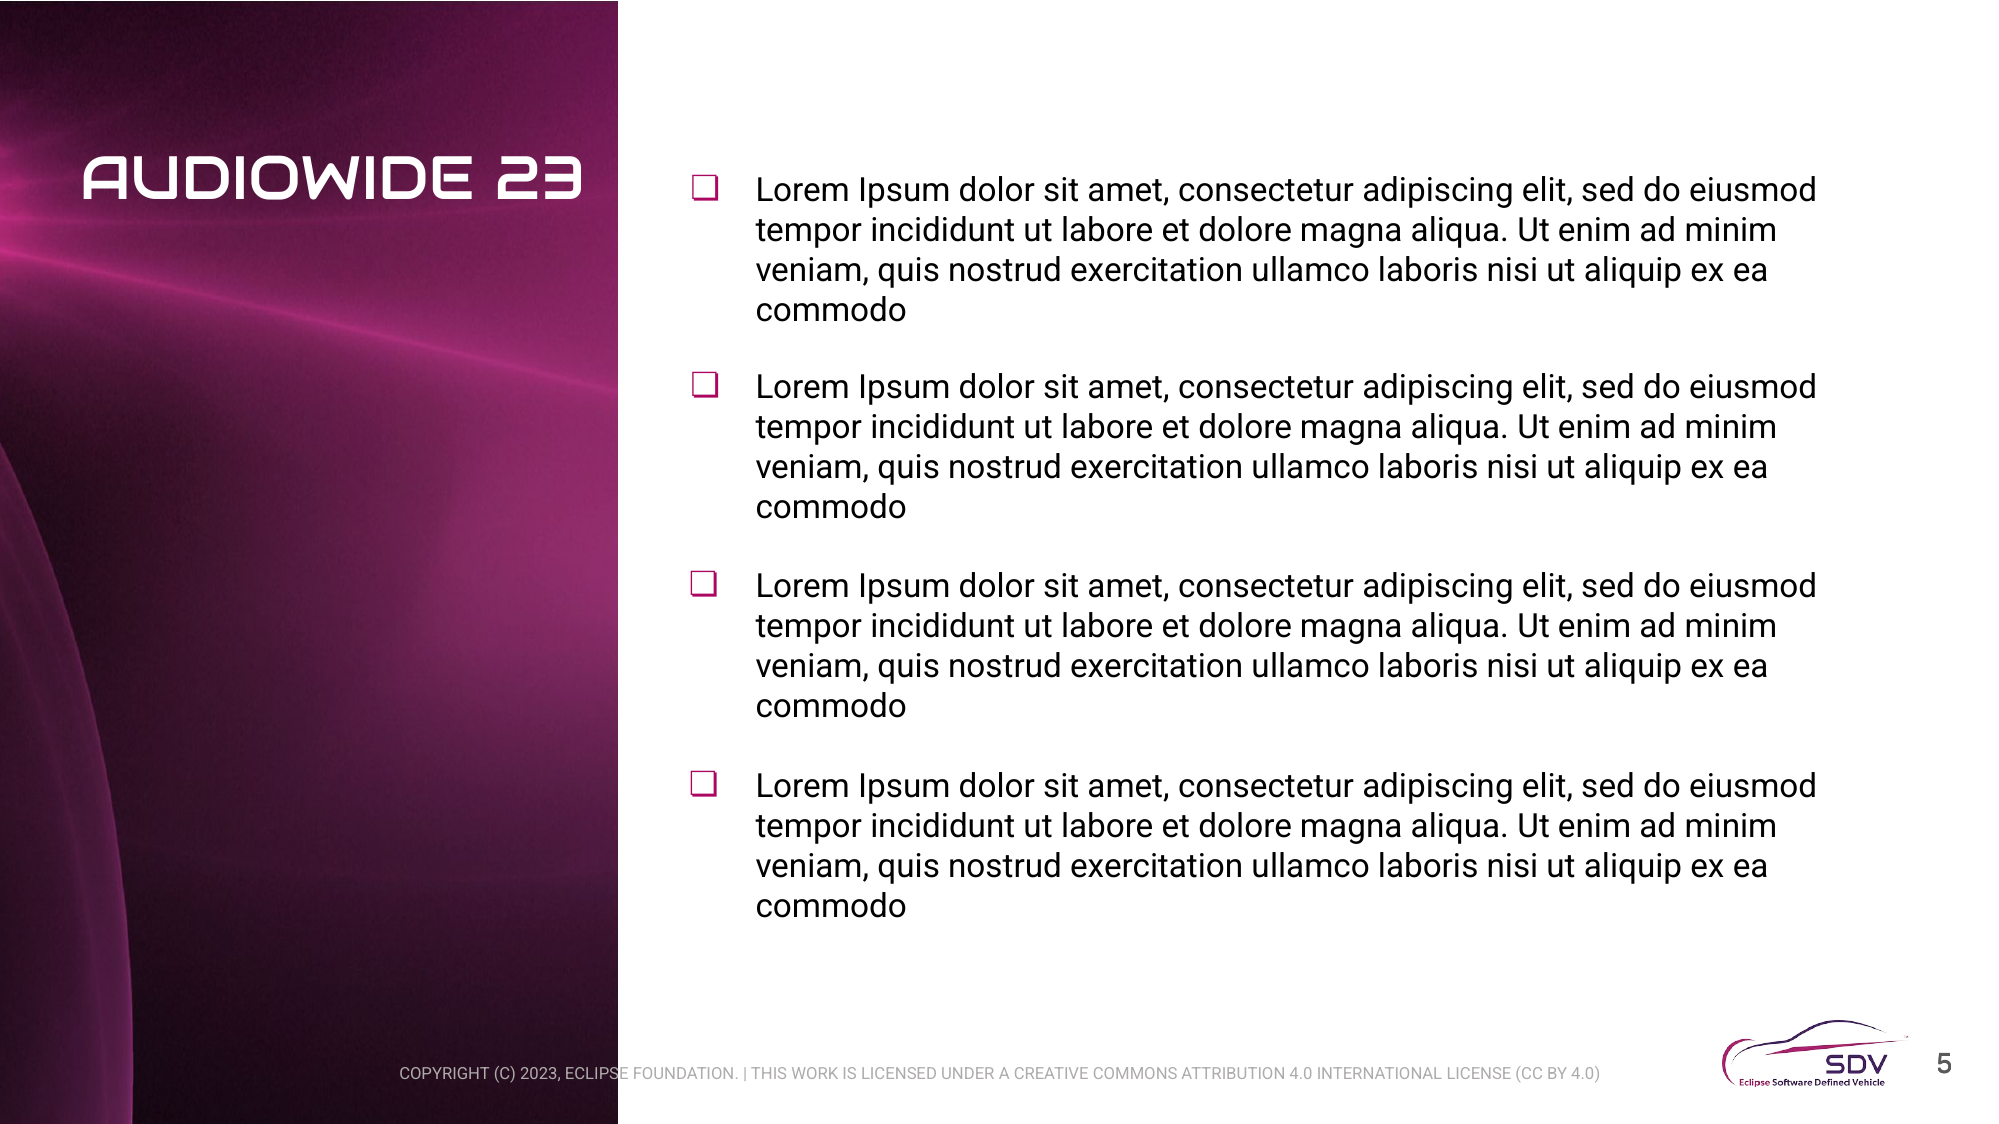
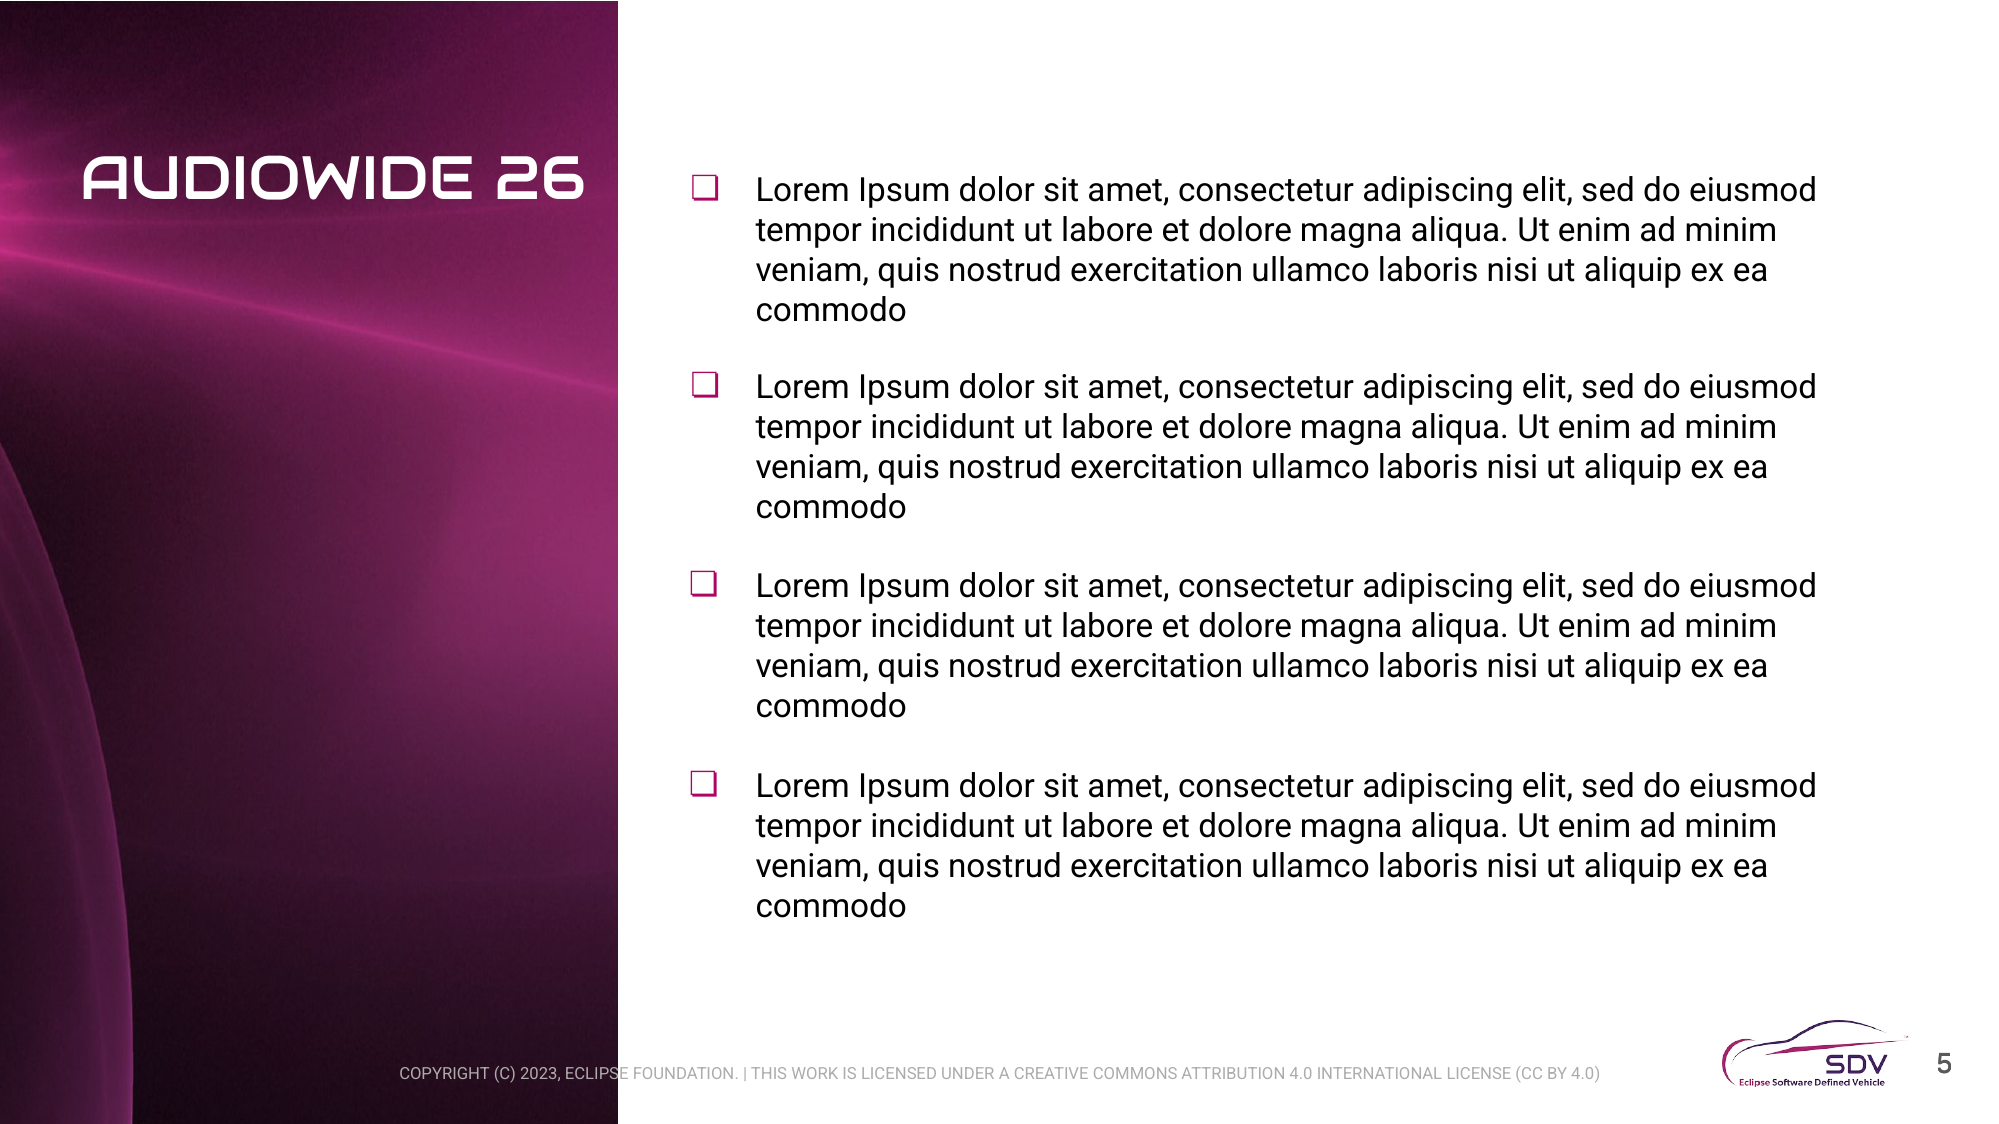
23: 23 -> 26
